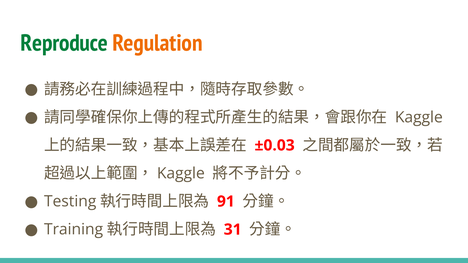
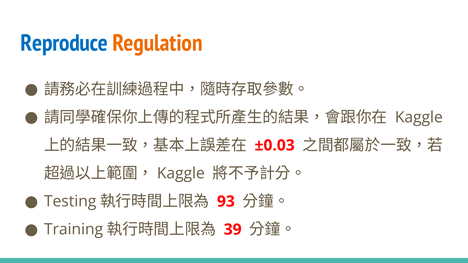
Reproduce colour: green -> blue
91: 91 -> 93
31: 31 -> 39
